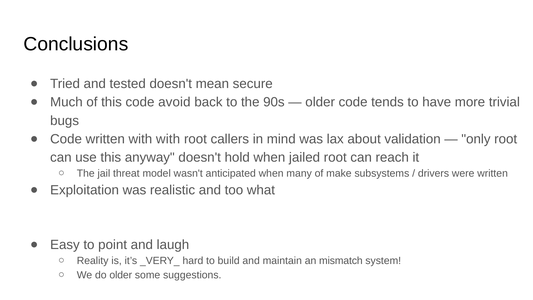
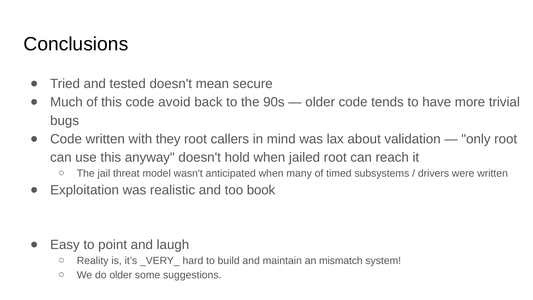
with with: with -> they
make: make -> timed
what: what -> book
